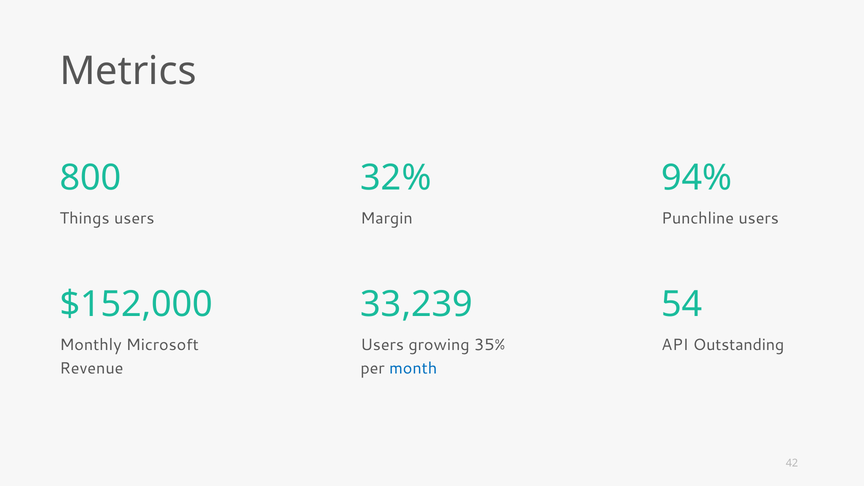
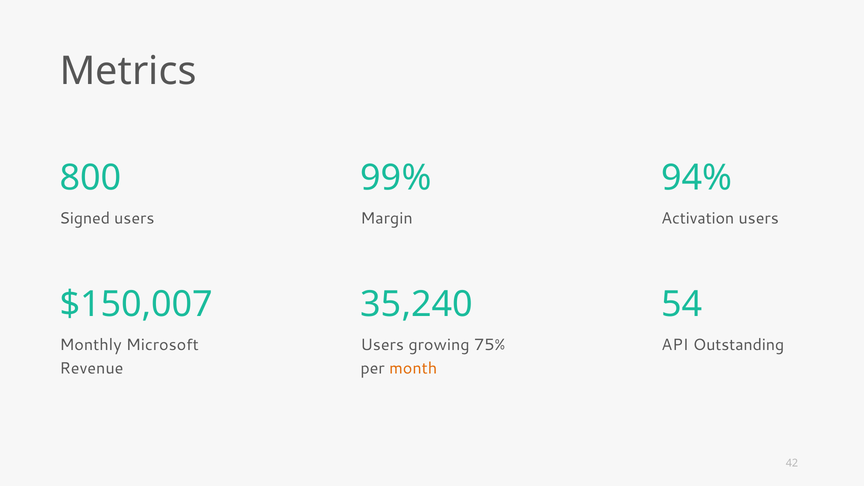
32%: 32% -> 99%
Things: Things -> Signed
Punchline: Punchline -> Activation
$152,000: $152,000 -> $150,007
33,239: 33,239 -> 35,240
35%: 35% -> 75%
month colour: blue -> orange
